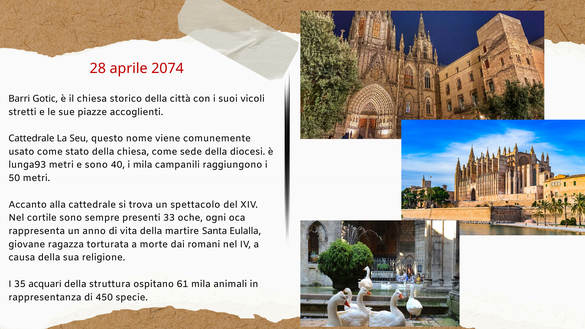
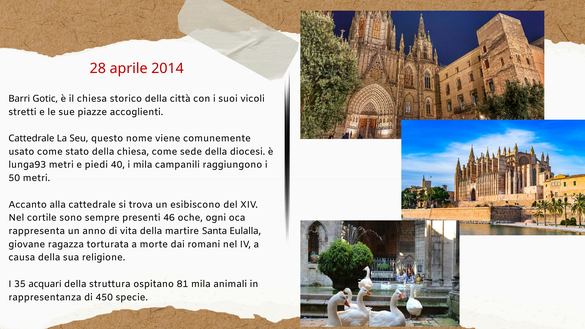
2074: 2074 -> 2014
e sono: sono -> piedi
spettacolo: spettacolo -> esibiscono
33: 33 -> 46
61: 61 -> 81
